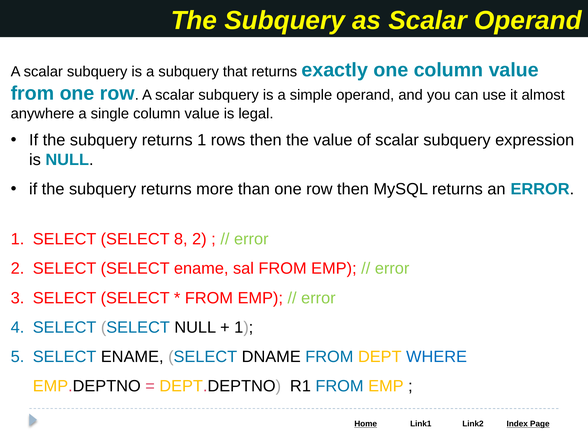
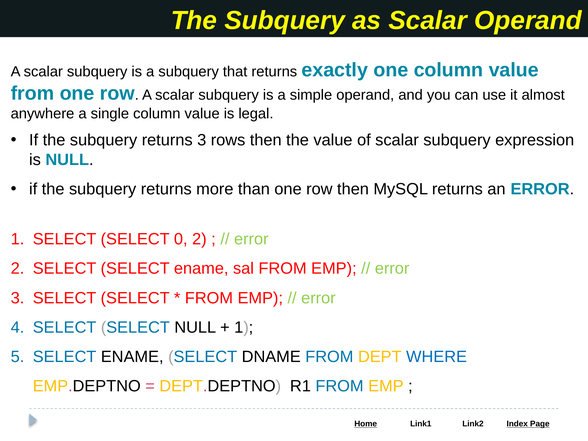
returns 1: 1 -> 3
8: 8 -> 0
